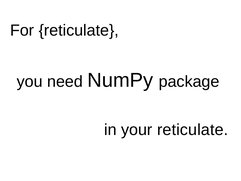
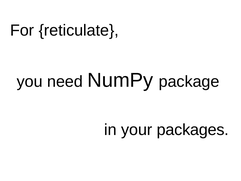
your reticulate: reticulate -> packages
